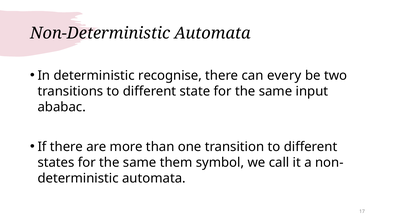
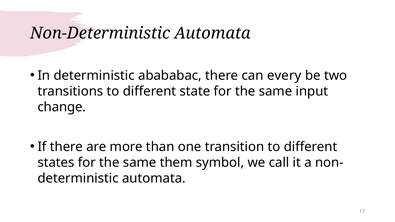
recognise: recognise -> abababac
ababac: ababac -> change
